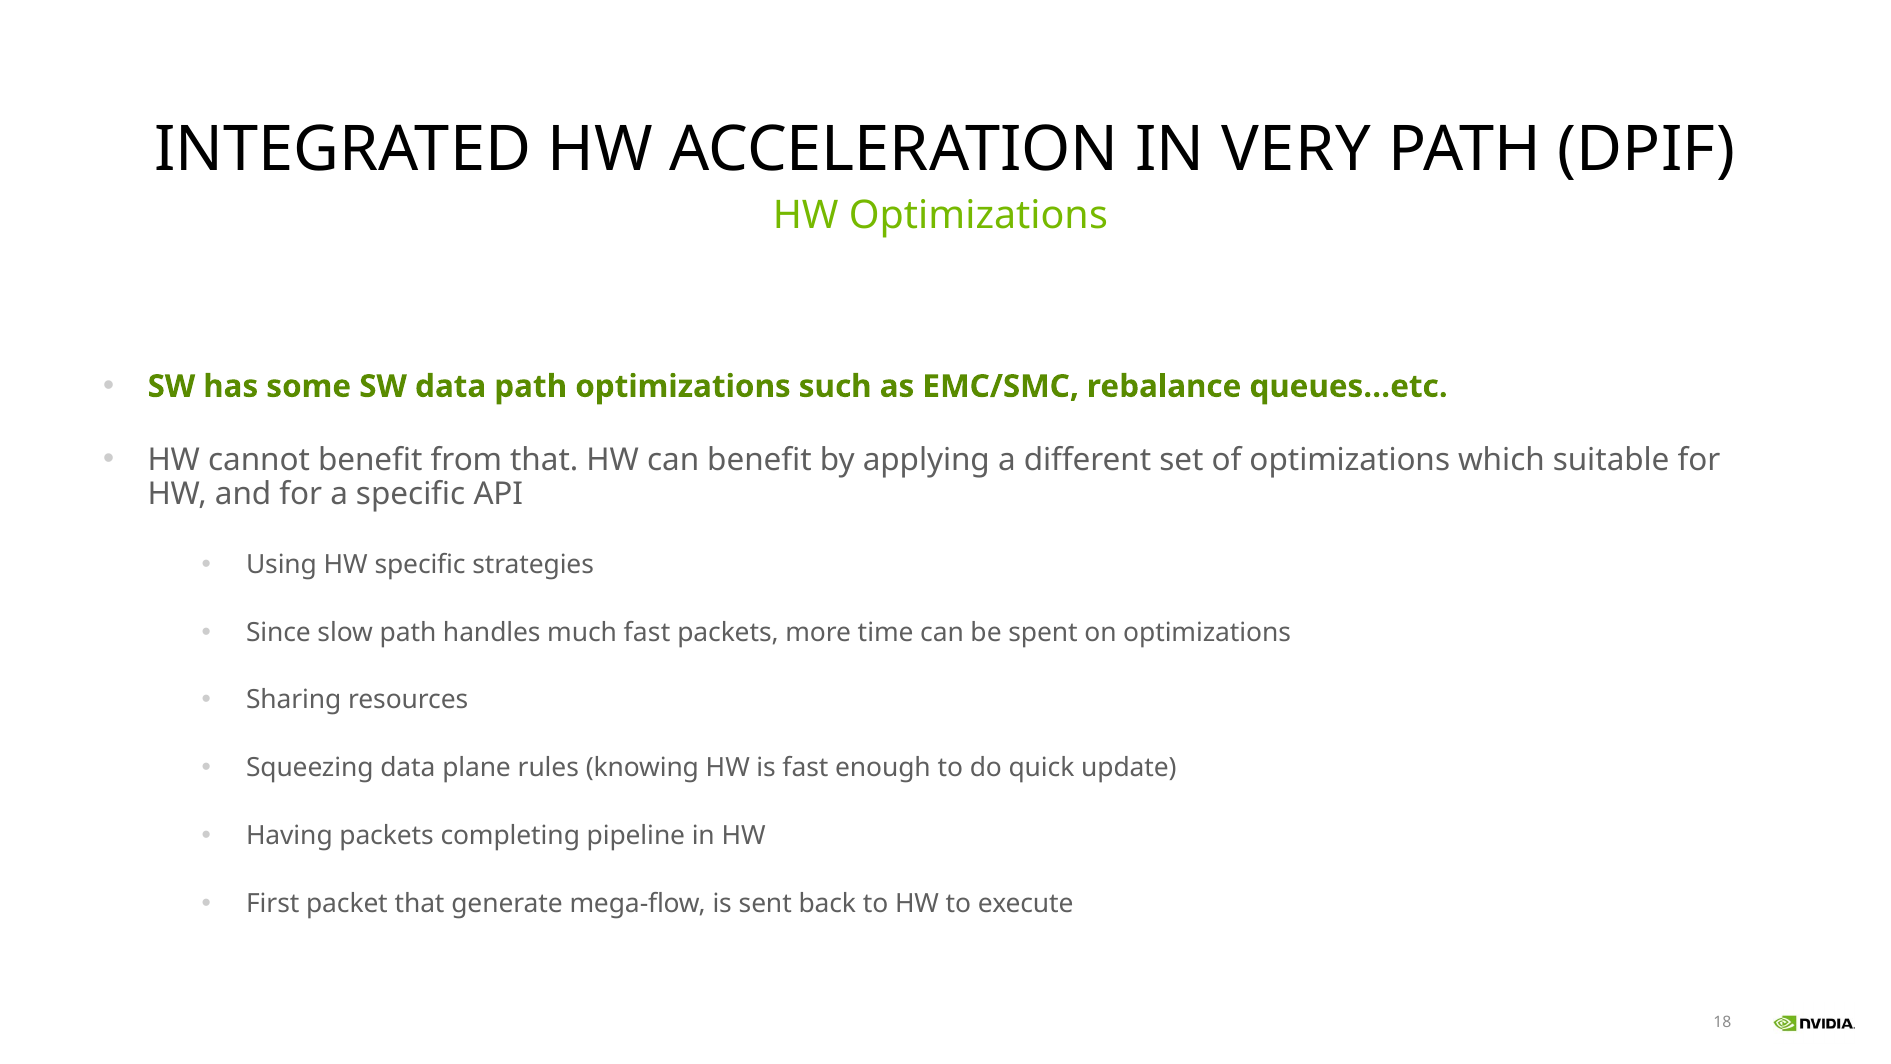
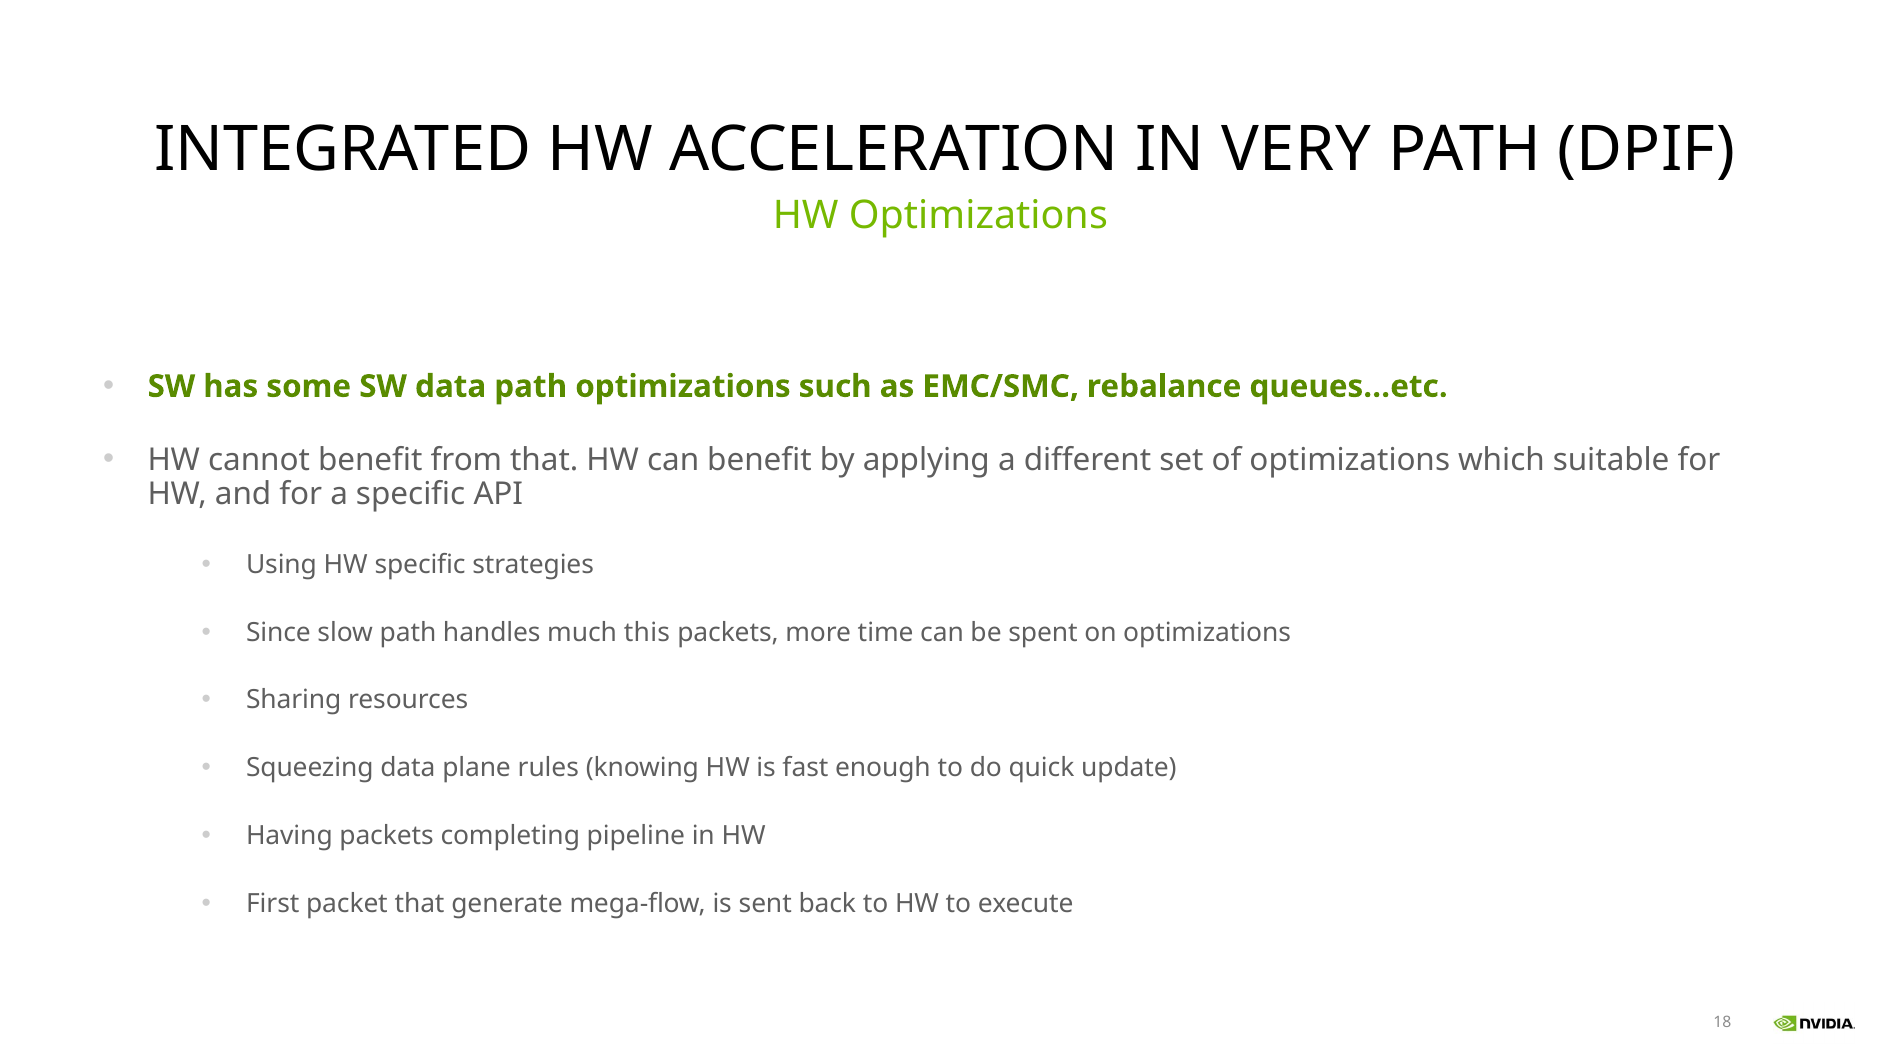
much fast: fast -> this
